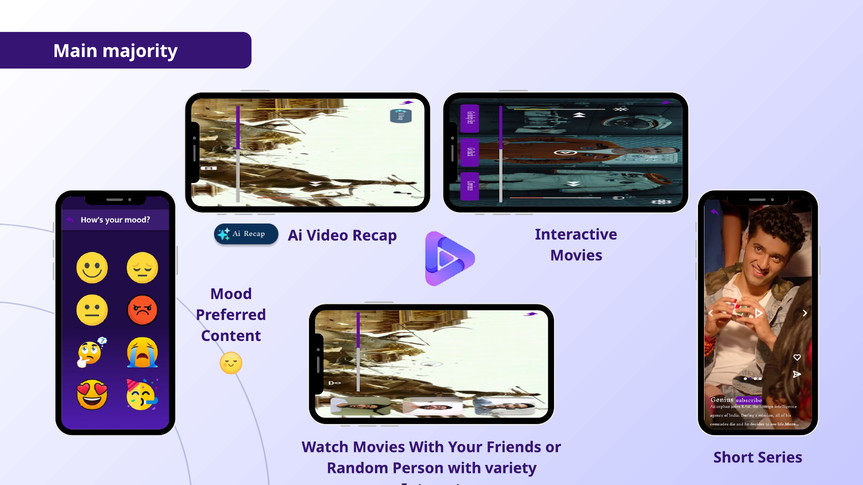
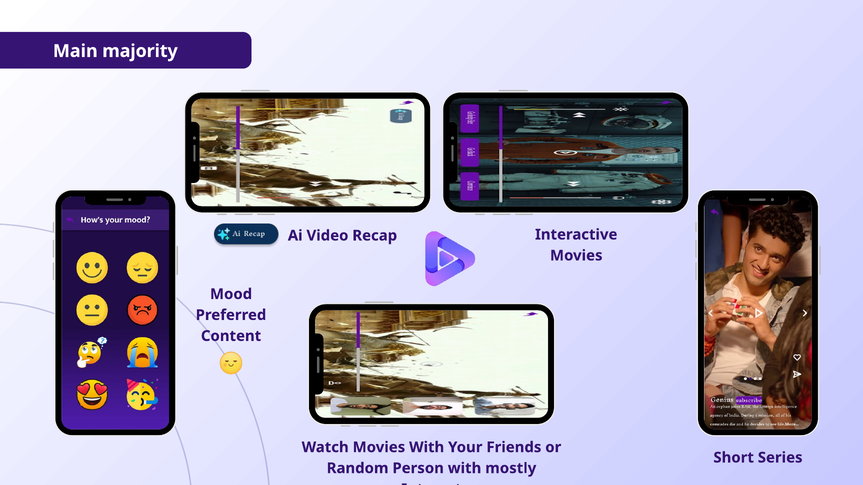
variety: variety -> mostly
